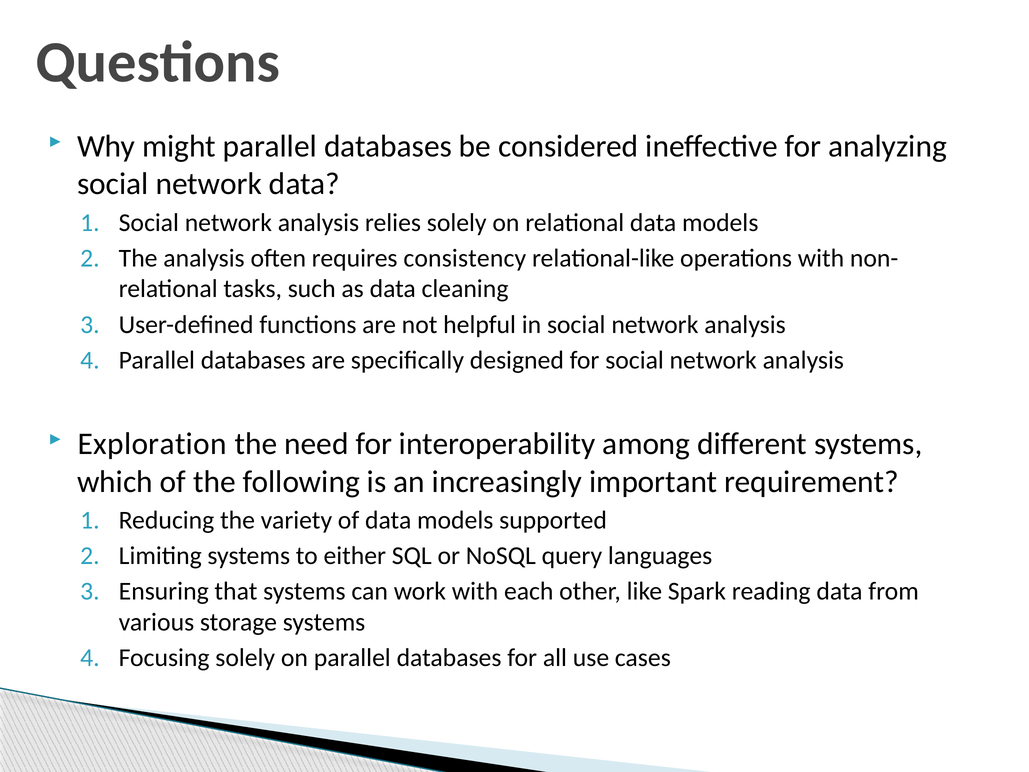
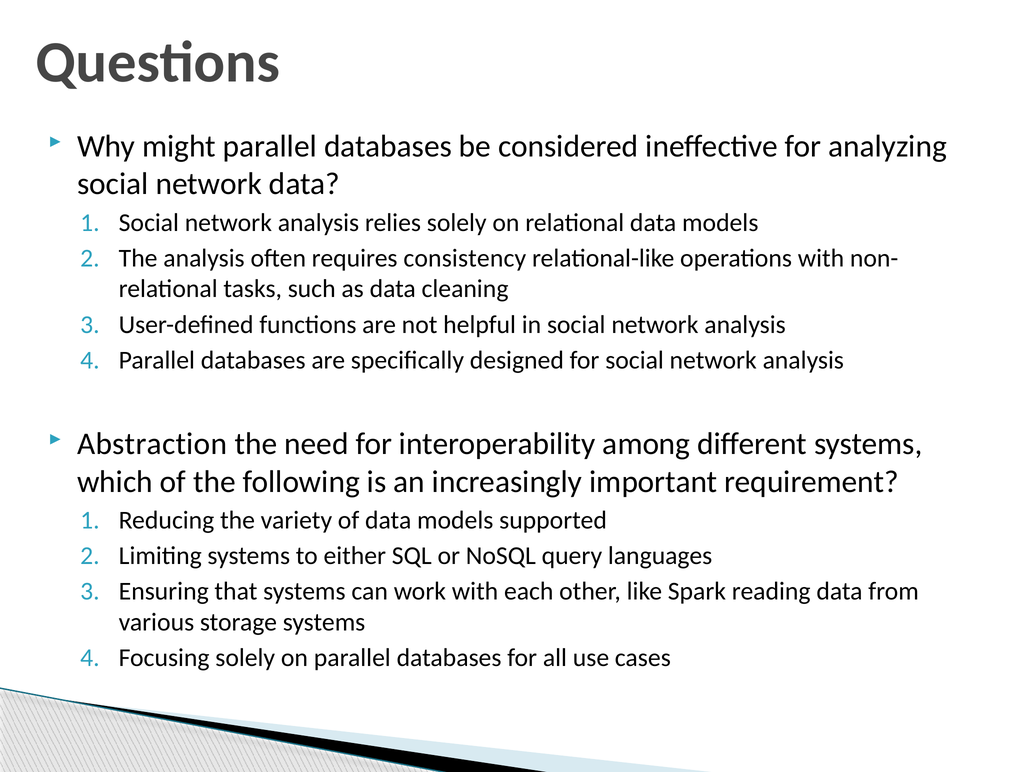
Exploration: Exploration -> Abstraction
